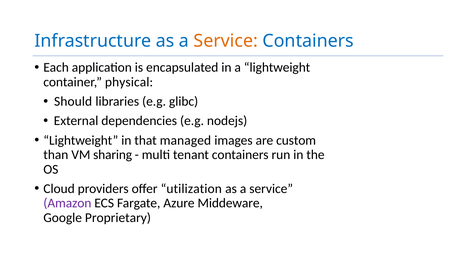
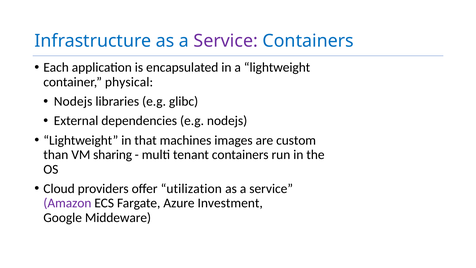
Service at (226, 41) colour: orange -> purple
Should at (73, 101): Should -> Nodejs
managed: managed -> machines
Middeware: Middeware -> Investment
Proprietary: Proprietary -> Middeware
